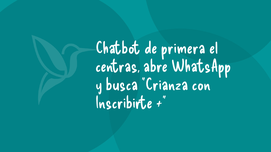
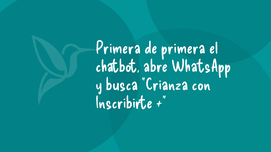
Chatbot at (118, 48): Chatbot -> Primera
centras: centras -> chatbot
